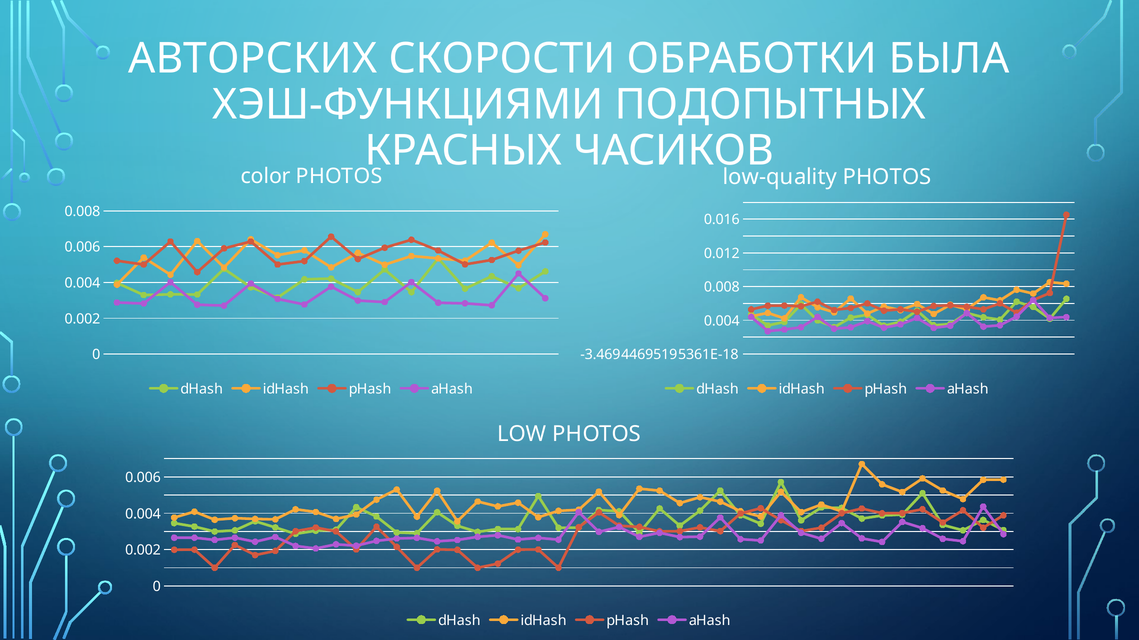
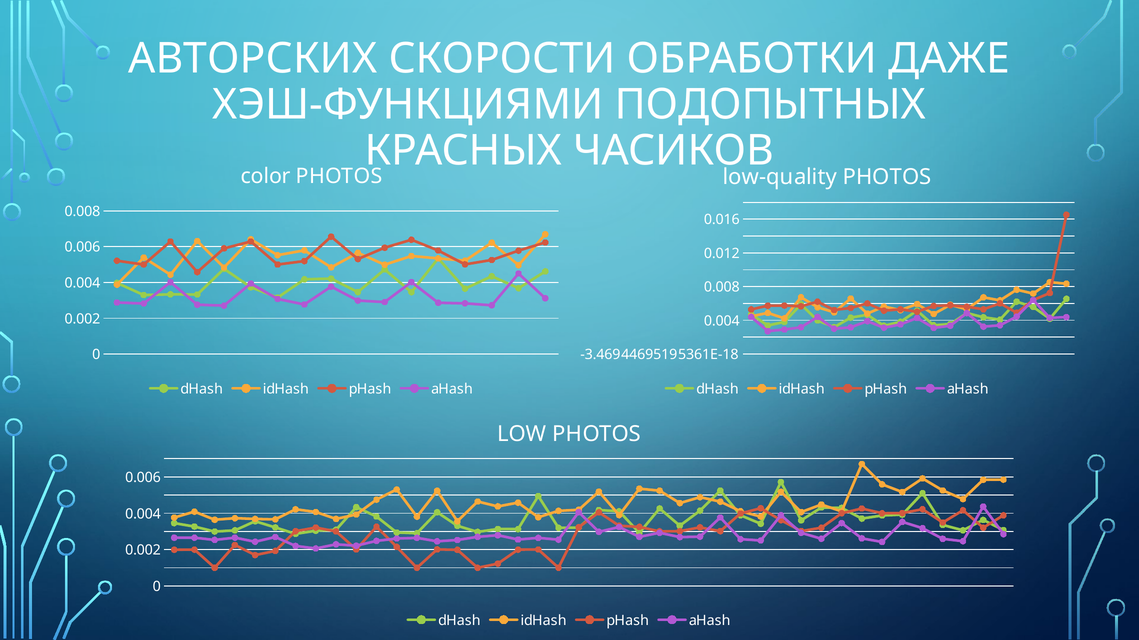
БЫЛА: БЫЛА -> ДАЖЕ
